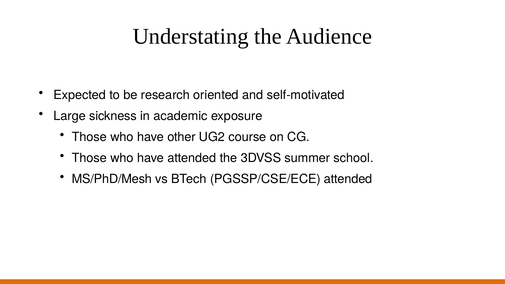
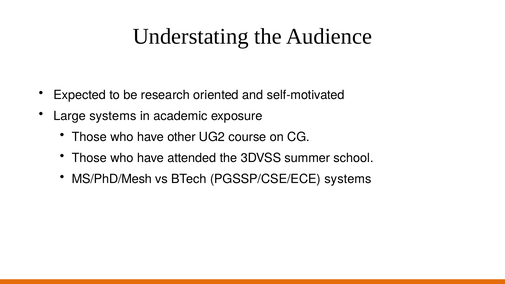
Large sickness: sickness -> systems
PGSSP/CSE/ECE attended: attended -> systems
